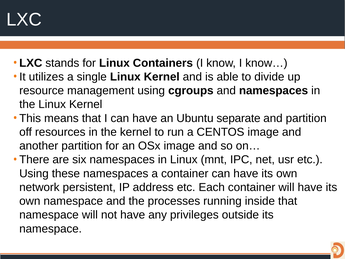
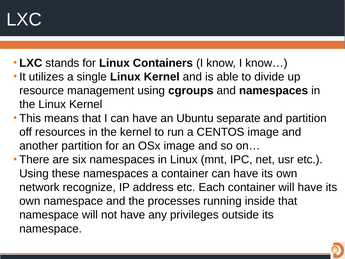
persistent: persistent -> recognize
